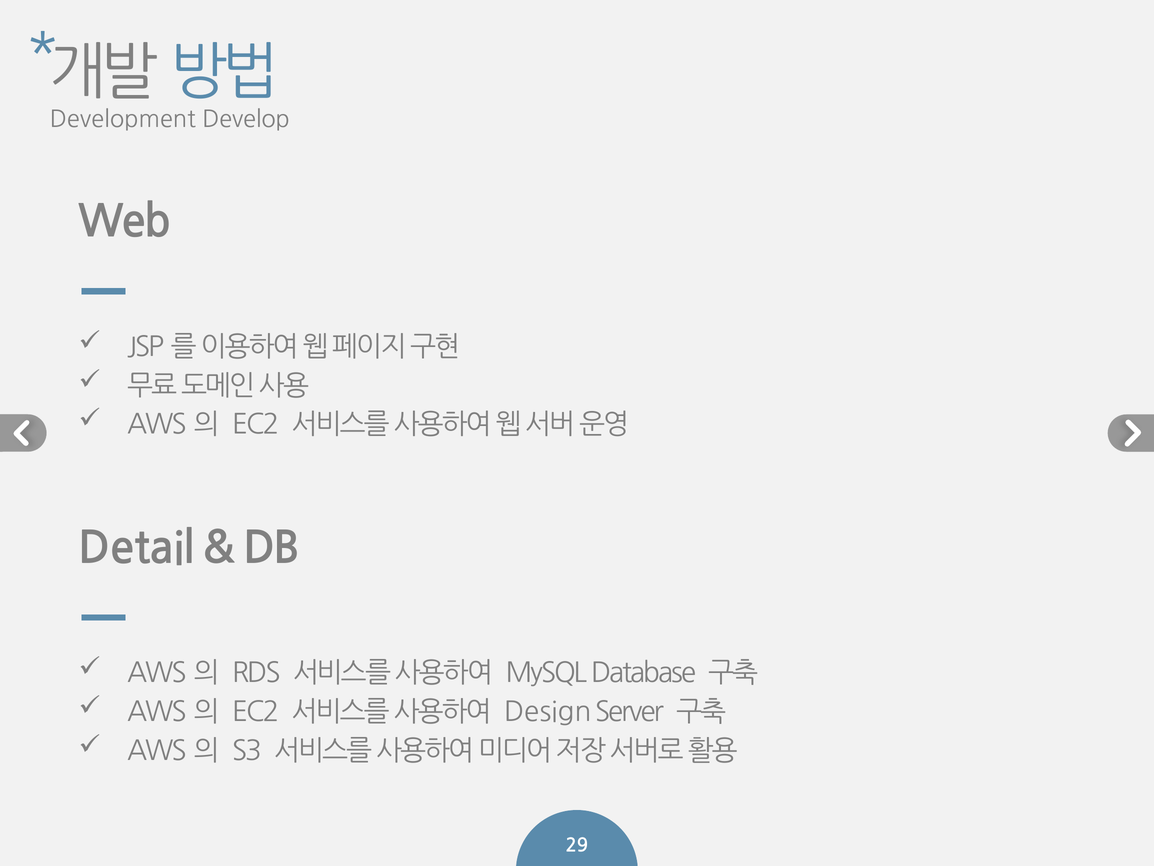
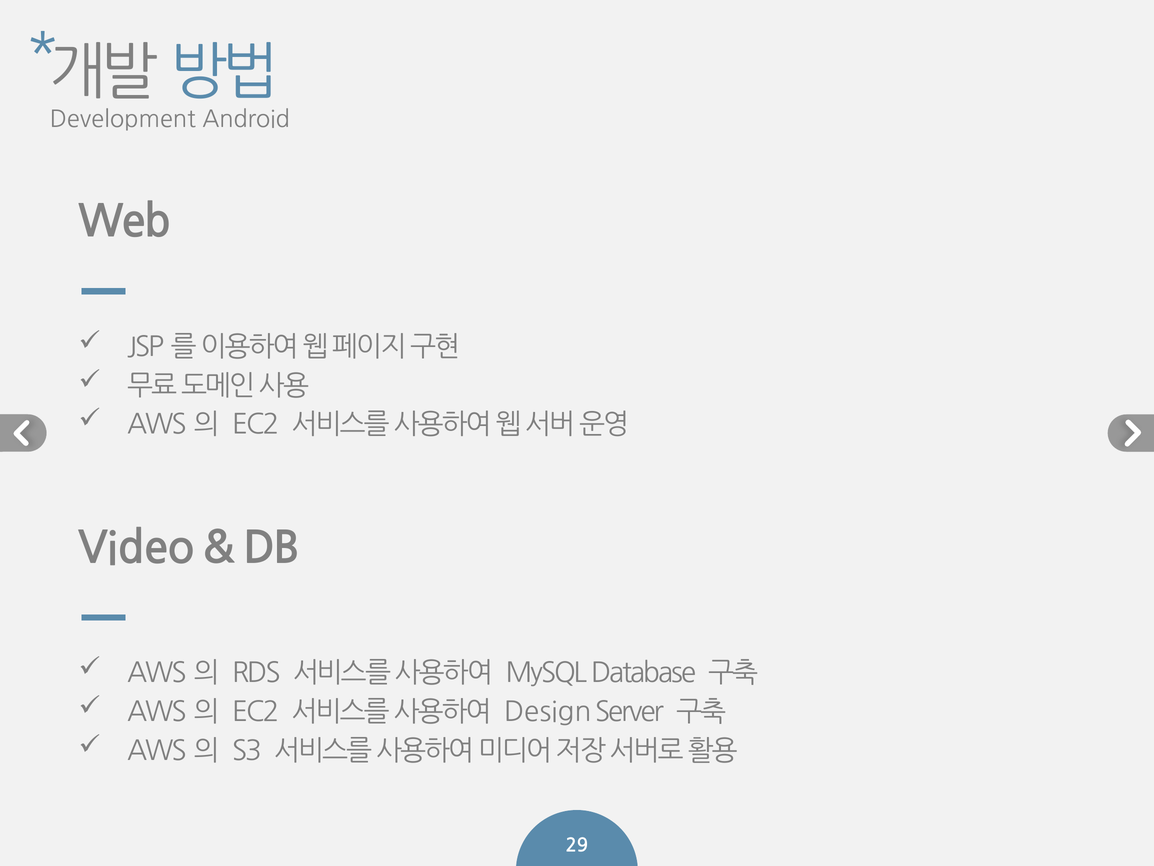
Develop: Develop -> Android
Detail: Detail -> Video
